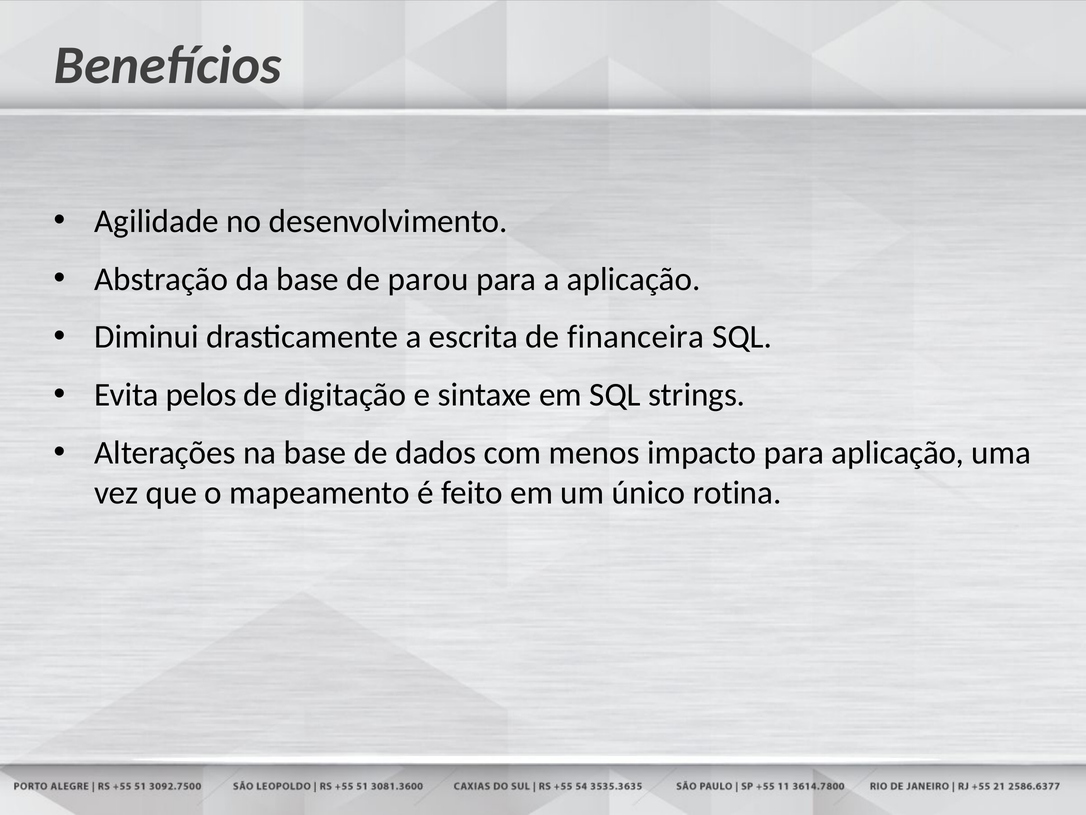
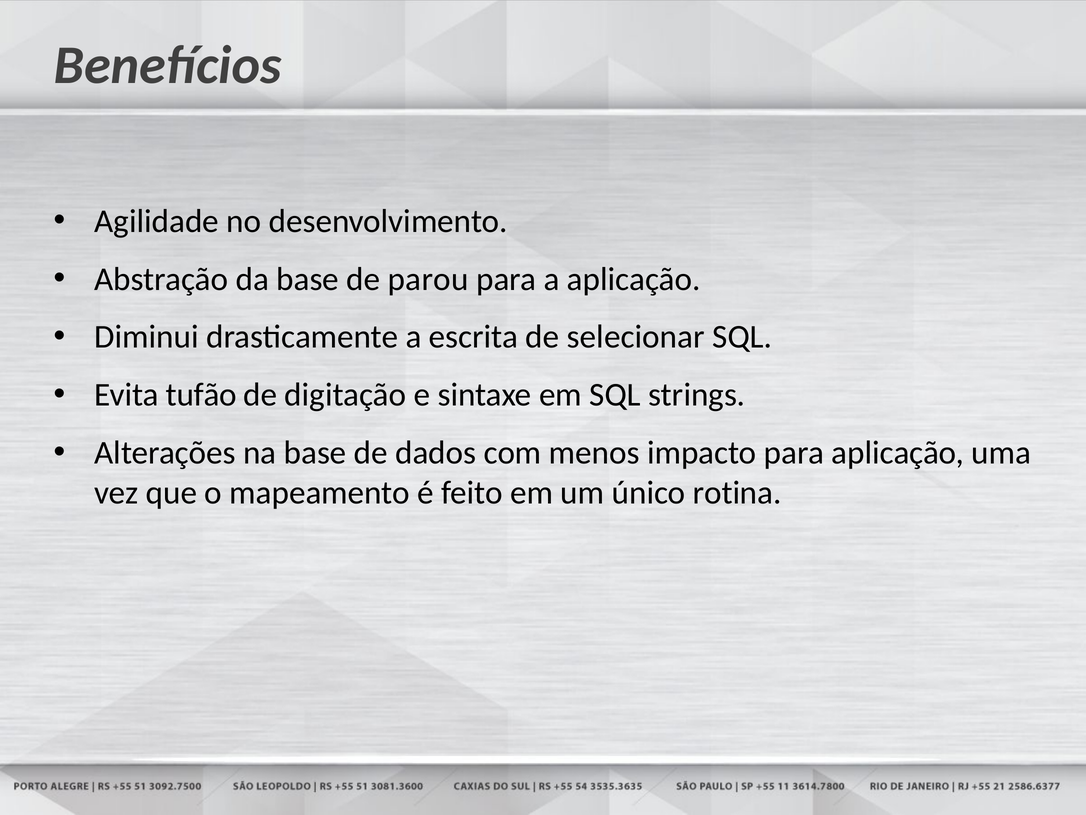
financeira: financeira -> selecionar
pelos: pelos -> tufão
